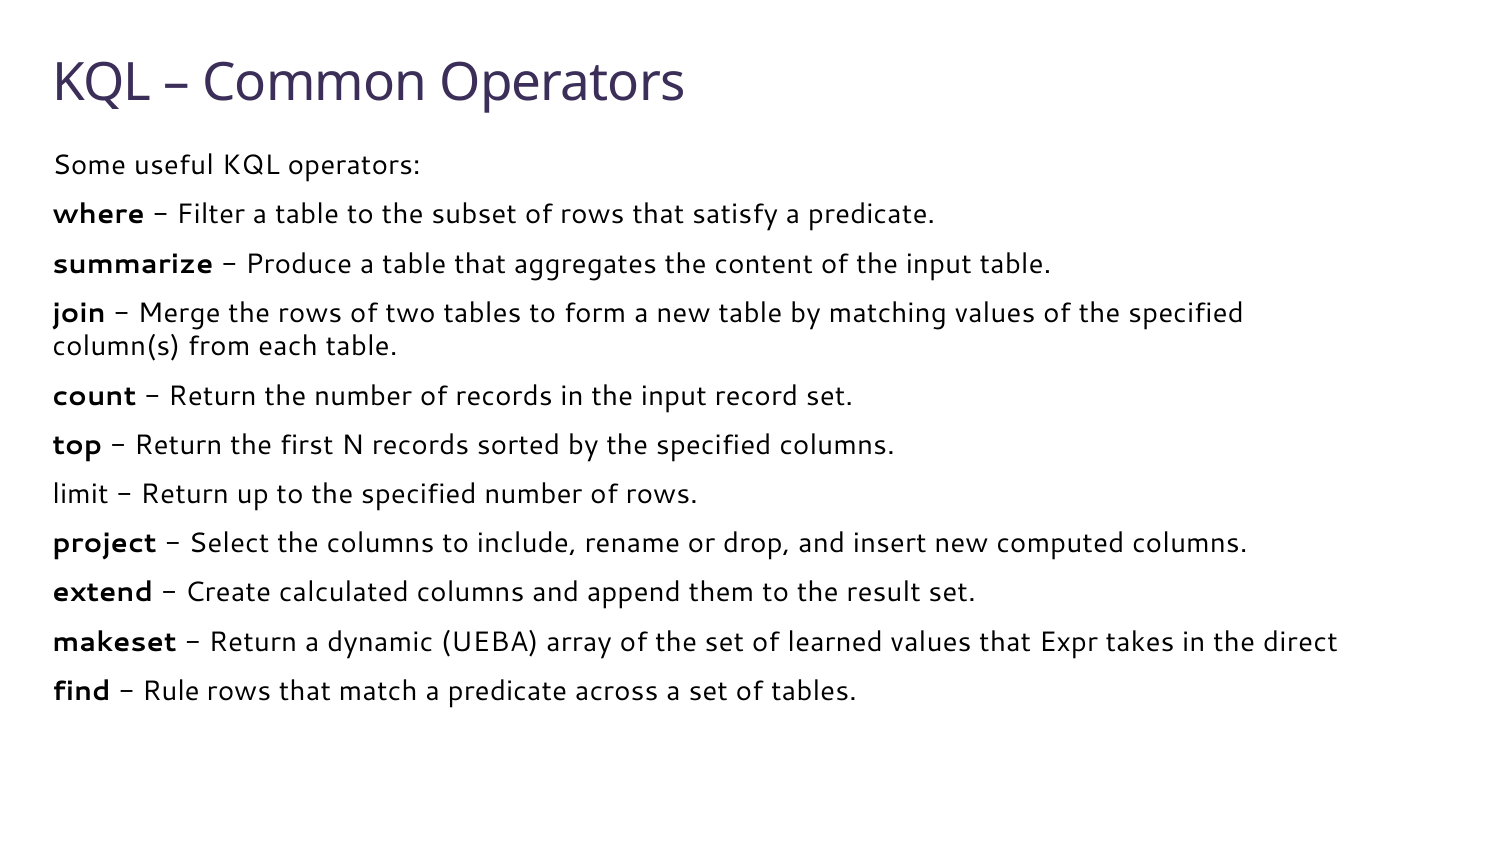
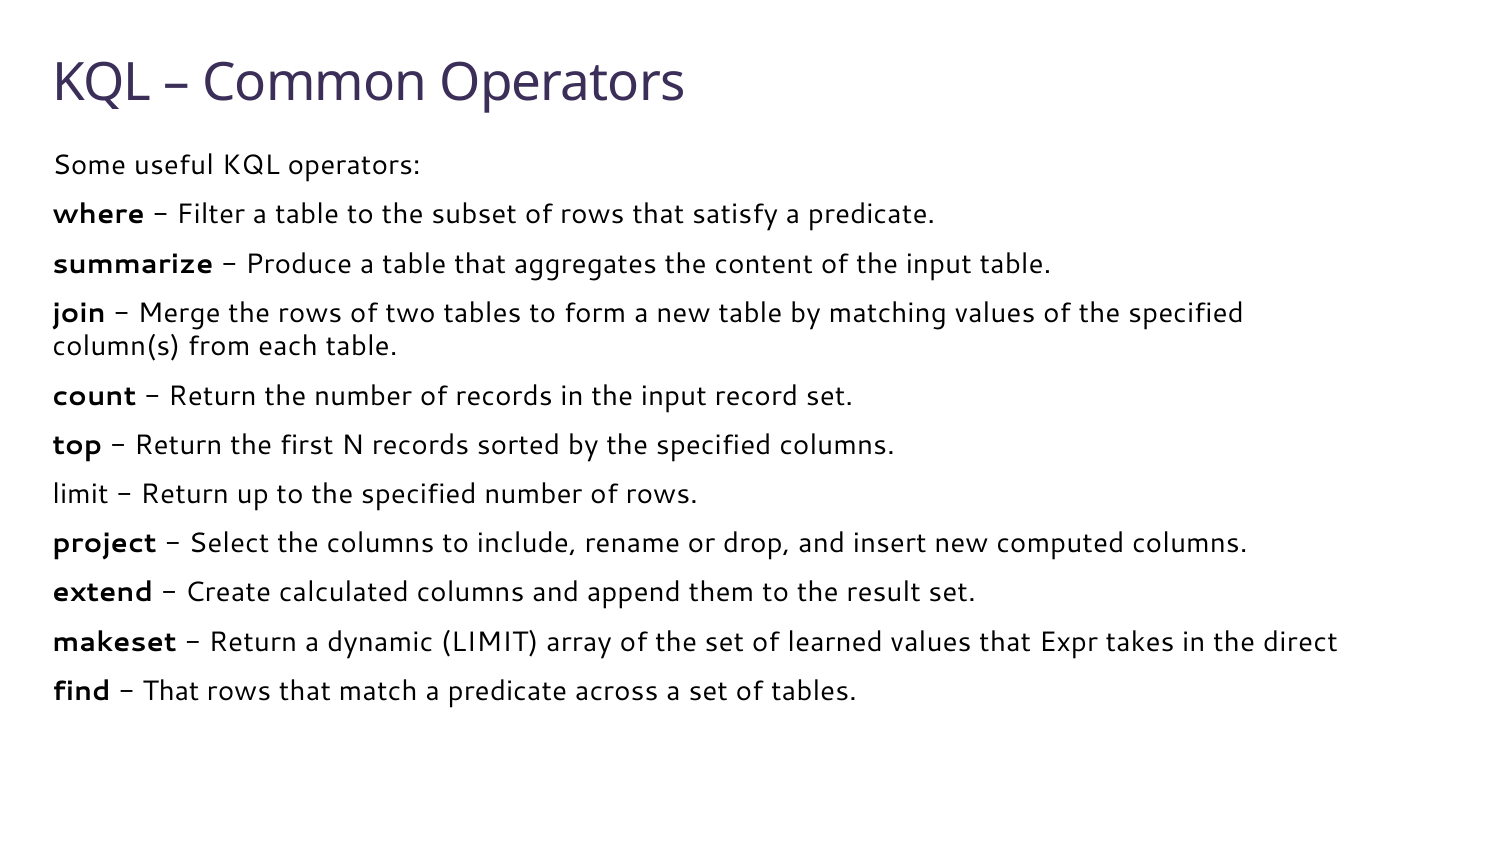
dynamic UEBA: UEBA -> LIMIT
Rule at (171, 692): Rule -> That
